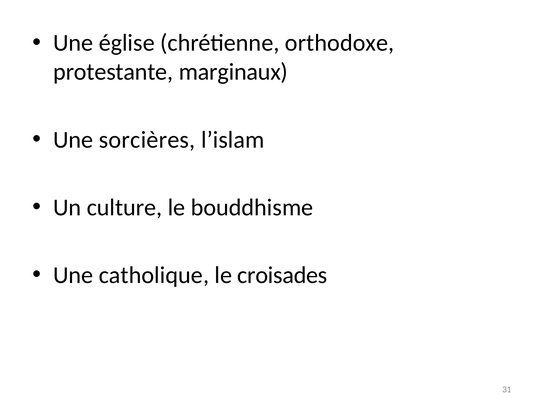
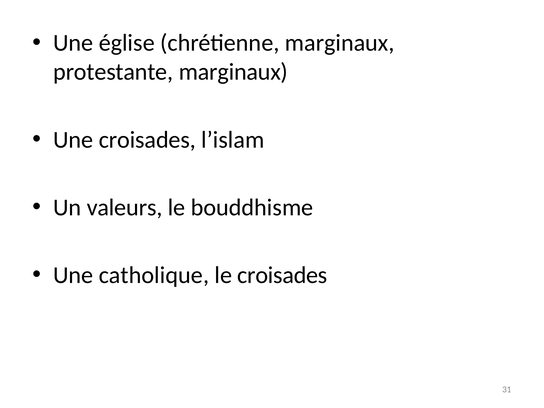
chrétienne orthodoxe: orthodoxe -> marginaux
Une sorcières: sorcières -> croisades
culture: culture -> valeurs
